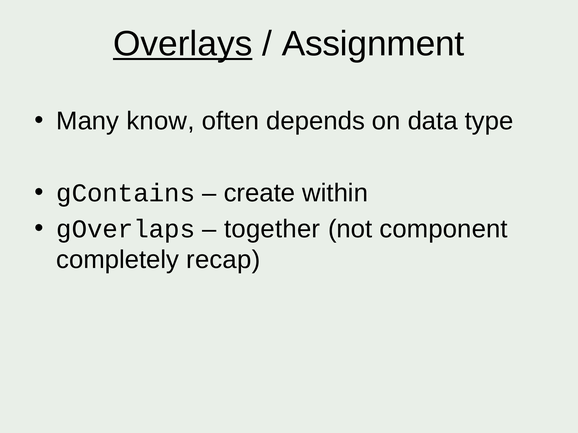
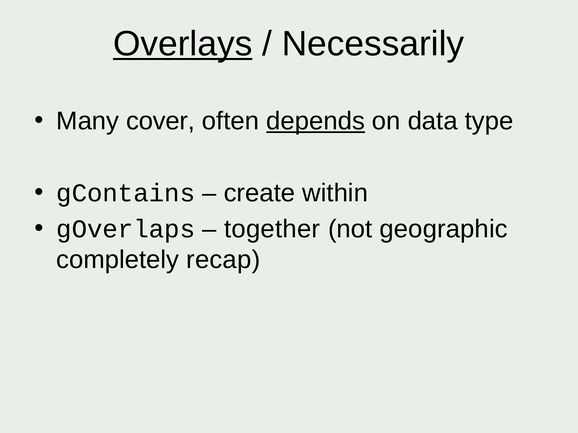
Assignment: Assignment -> Necessarily
know: know -> cover
depends underline: none -> present
component: component -> geographic
